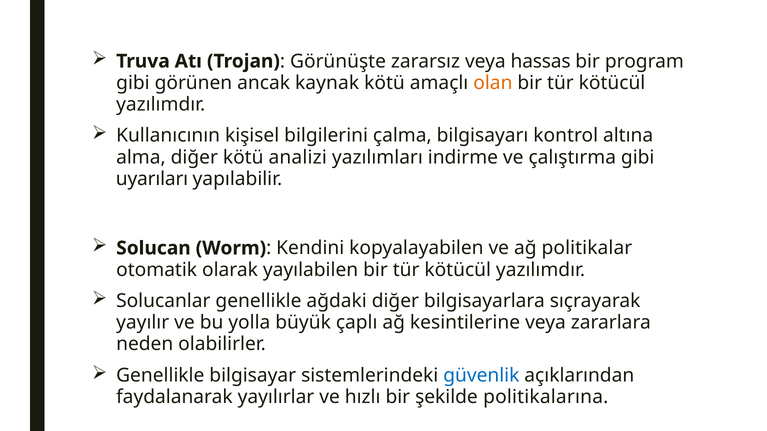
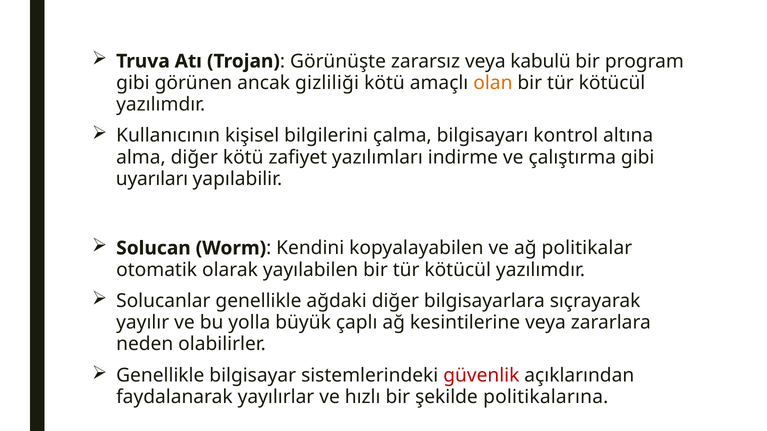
hassas: hassas -> kabulü
kaynak: kaynak -> gizliliği
analizi: analizi -> zafiyet
güvenlik colour: blue -> red
